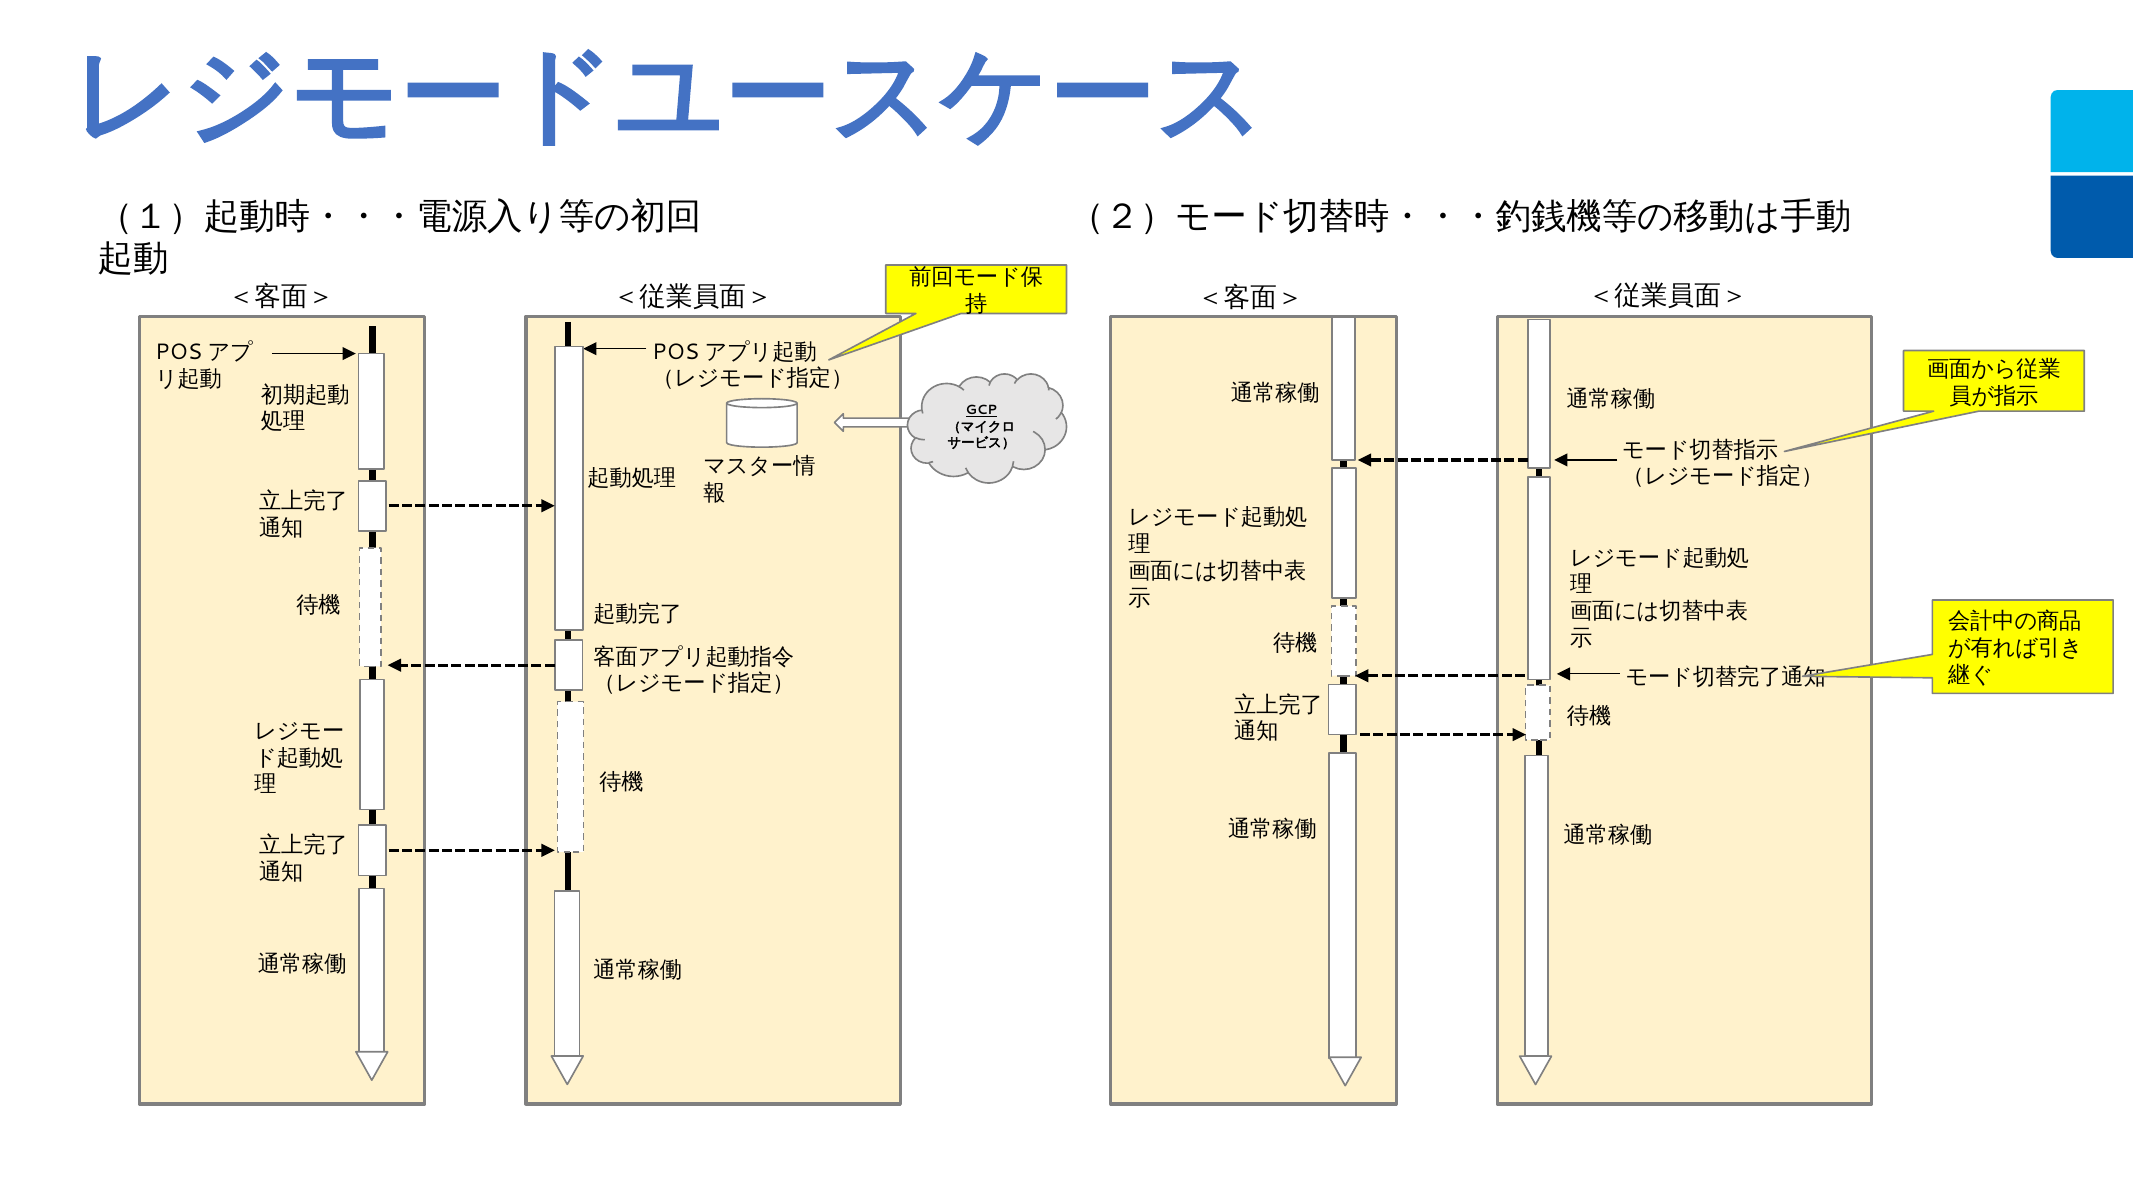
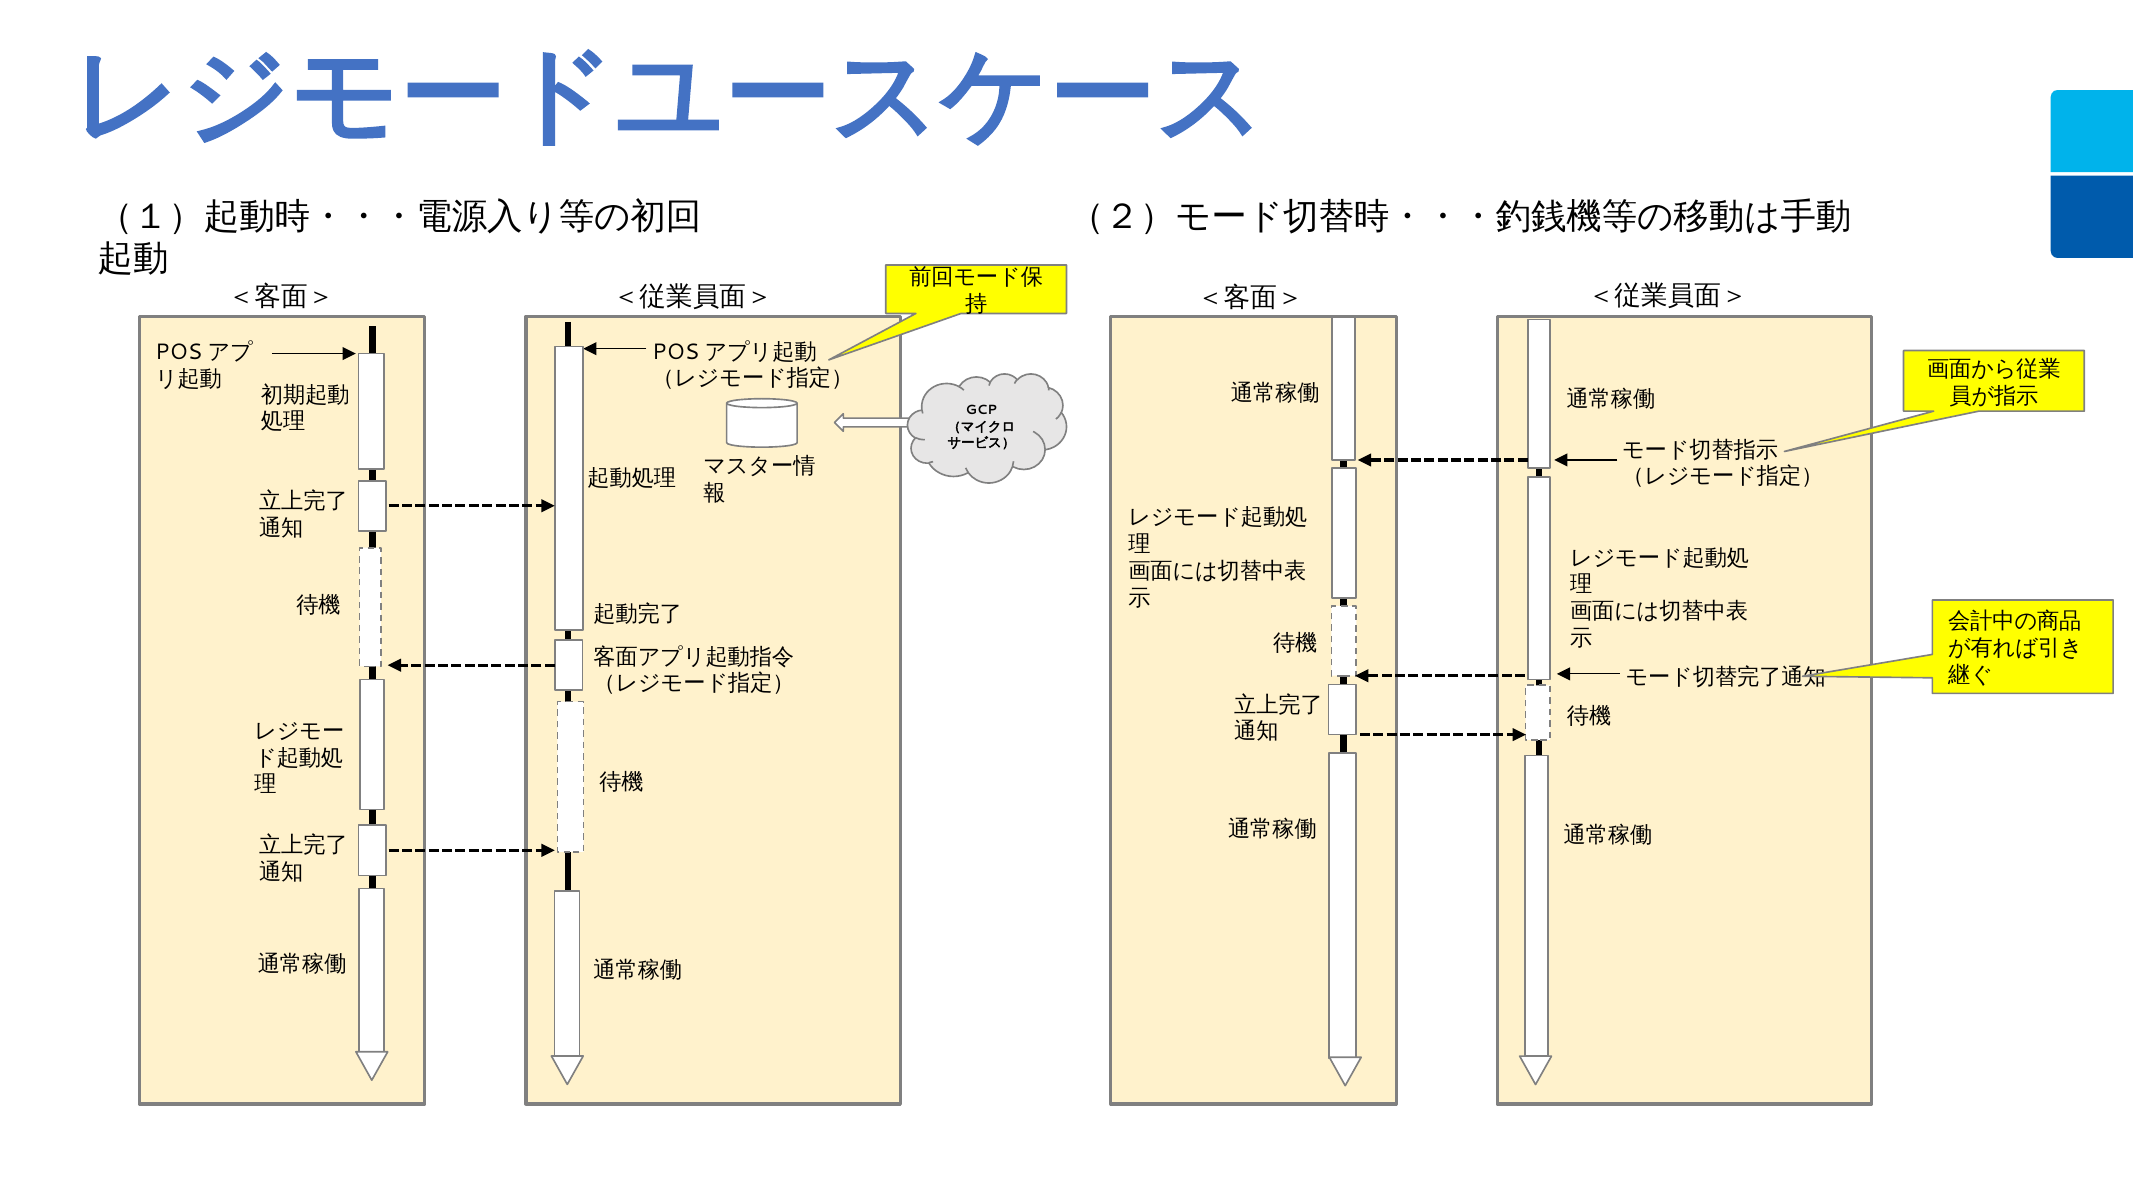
GCP underline: present -> none
